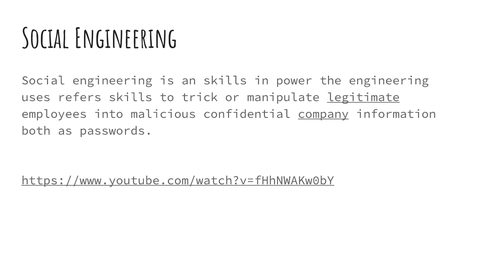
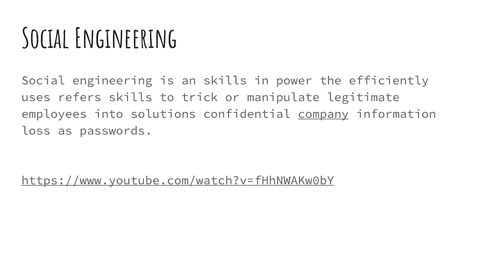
the engineering: engineering -> efficiently
legitimate underline: present -> none
malicious: malicious -> solutions
both: both -> loss
